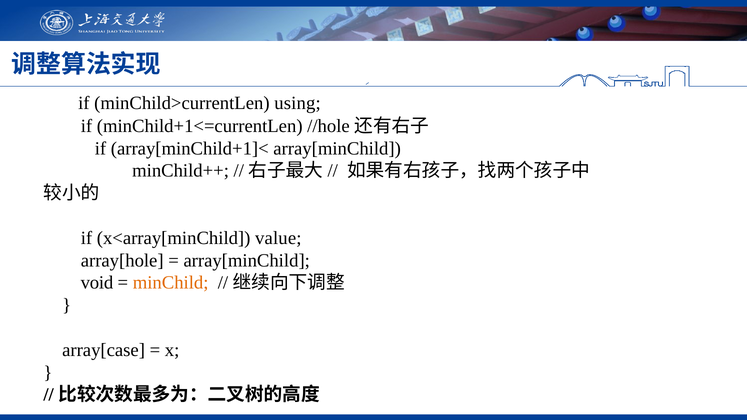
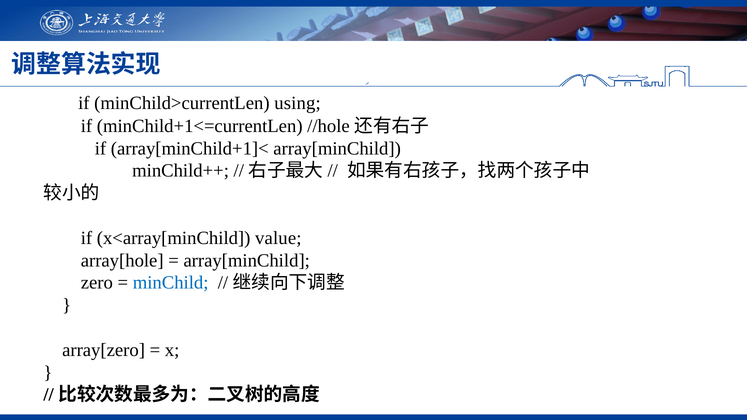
void: void -> zero
minChild colour: orange -> blue
array[case: array[case -> array[zero
